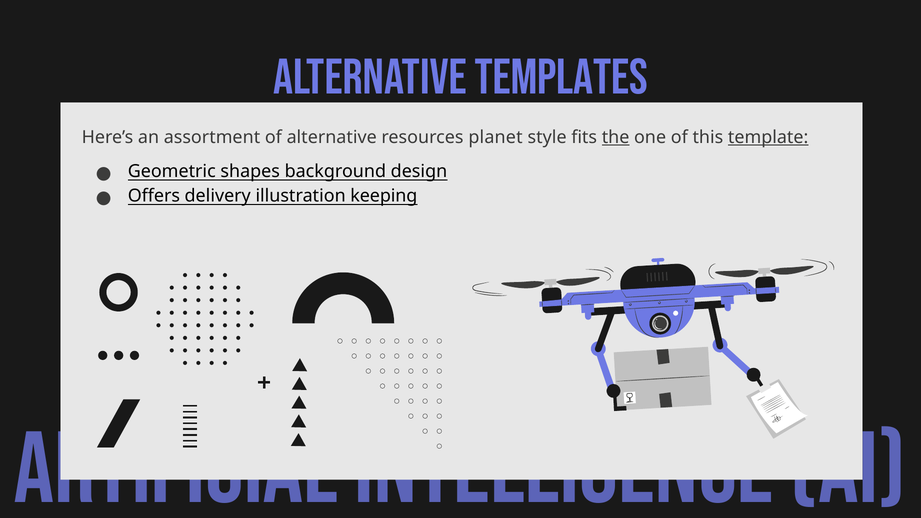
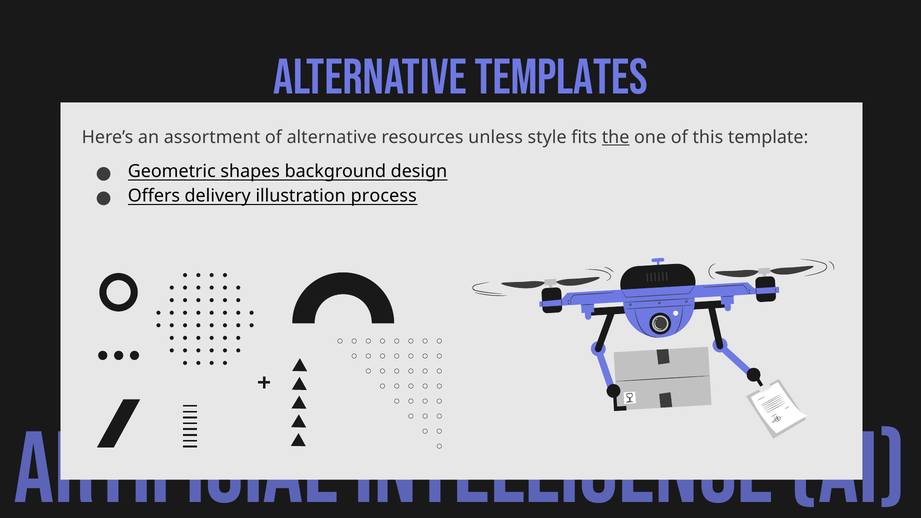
planet: planet -> unless
template underline: present -> none
keeping: keeping -> process
